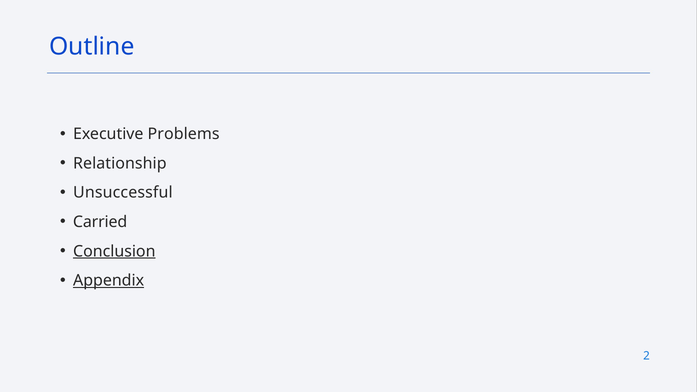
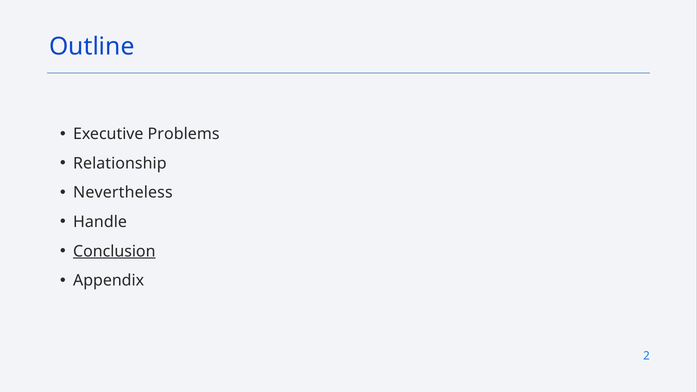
Unsuccessful: Unsuccessful -> Nevertheless
Carried: Carried -> Handle
Appendix underline: present -> none
